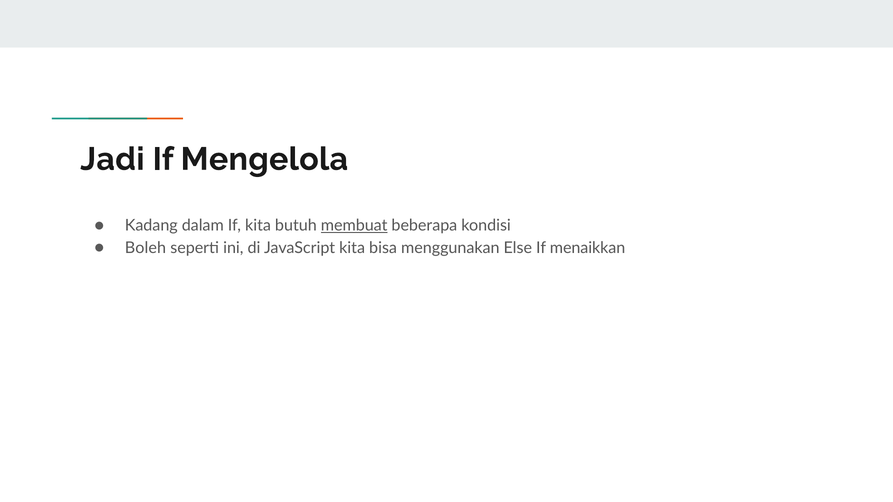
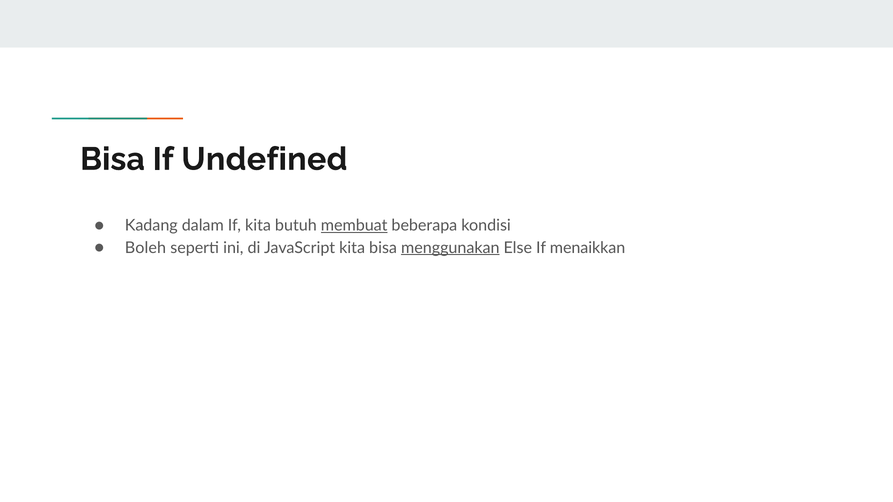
Jadi at (112, 159): Jadi -> Bisa
Mengelola: Mengelola -> Undefined
menggunakan underline: none -> present
